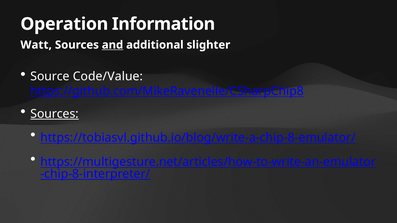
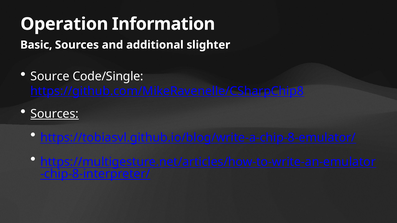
Watt: Watt -> Basic
and underline: present -> none
Code/Value: Code/Value -> Code/Single
